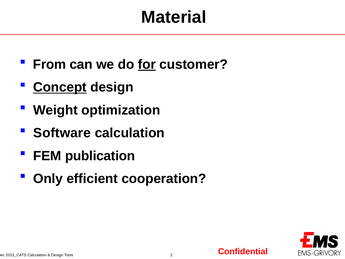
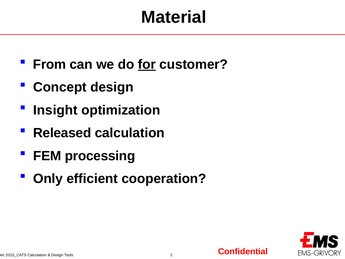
Concept underline: present -> none
Weight: Weight -> Insight
Software: Software -> Released
publication: publication -> processing
